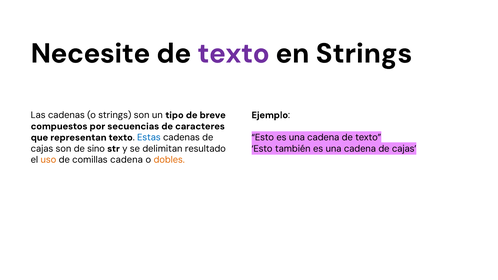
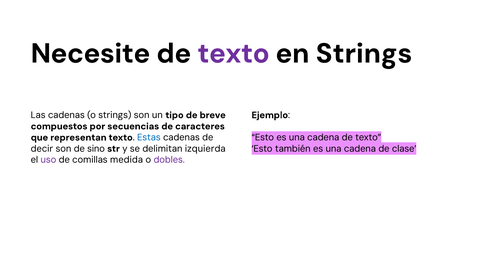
cajas at (42, 149): cajas -> decir
resultado: resultado -> izquierda
cadena de cajas: cajas -> clase
uso colour: orange -> purple
comillas cadena: cadena -> medida
dobles colour: orange -> purple
